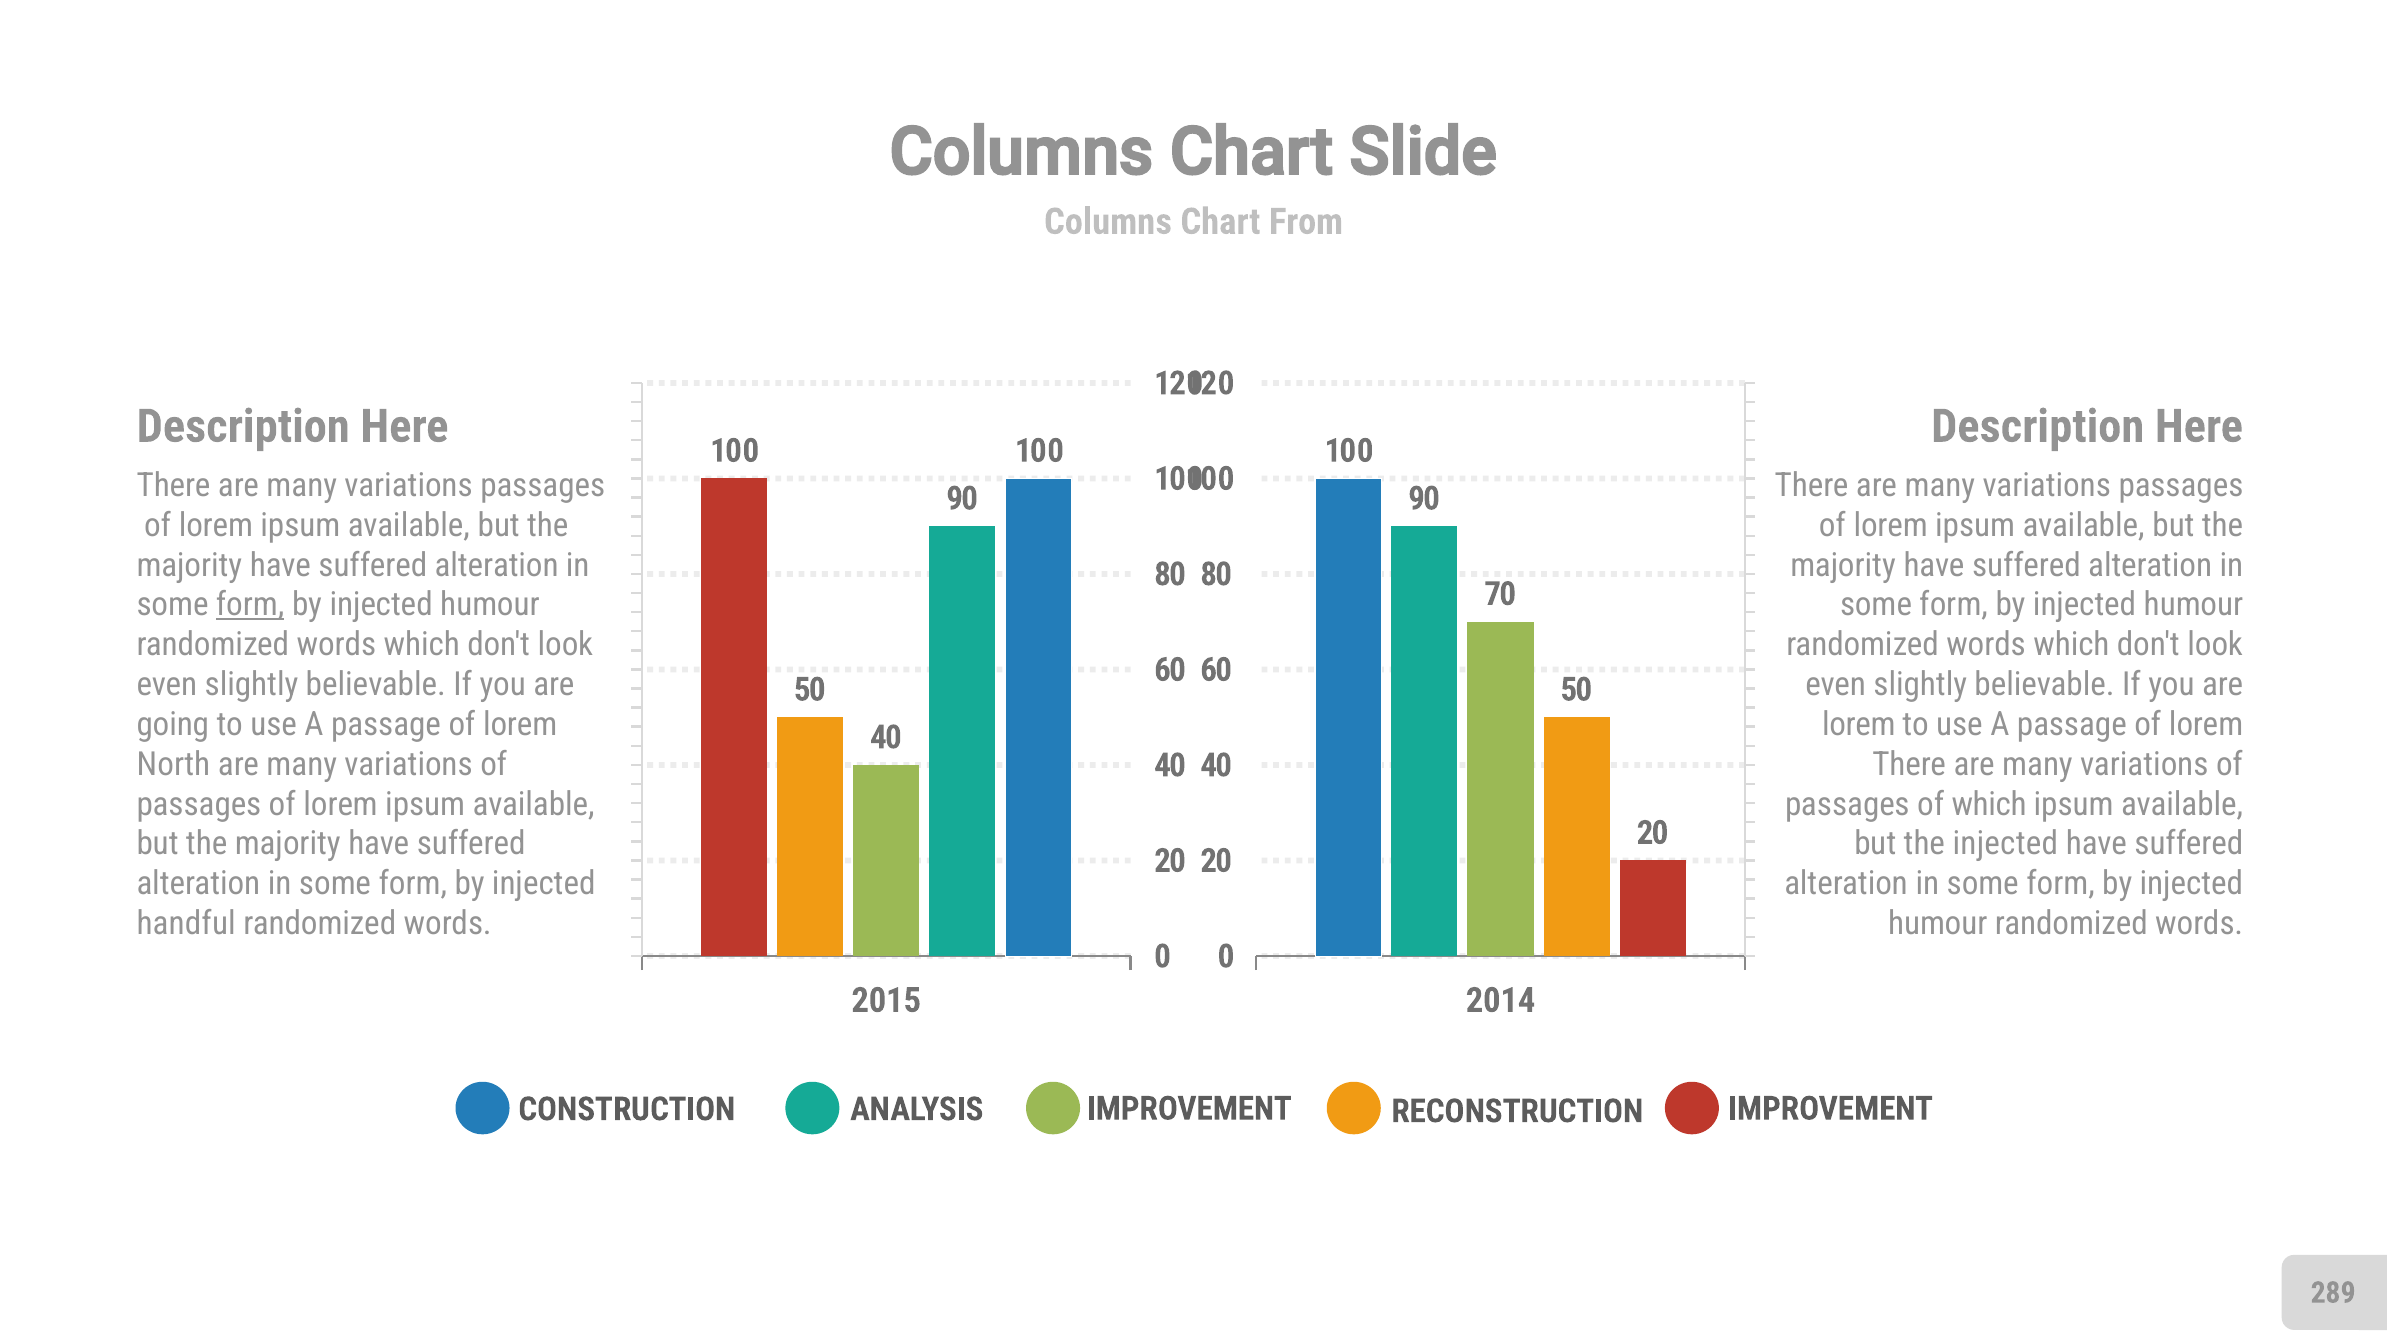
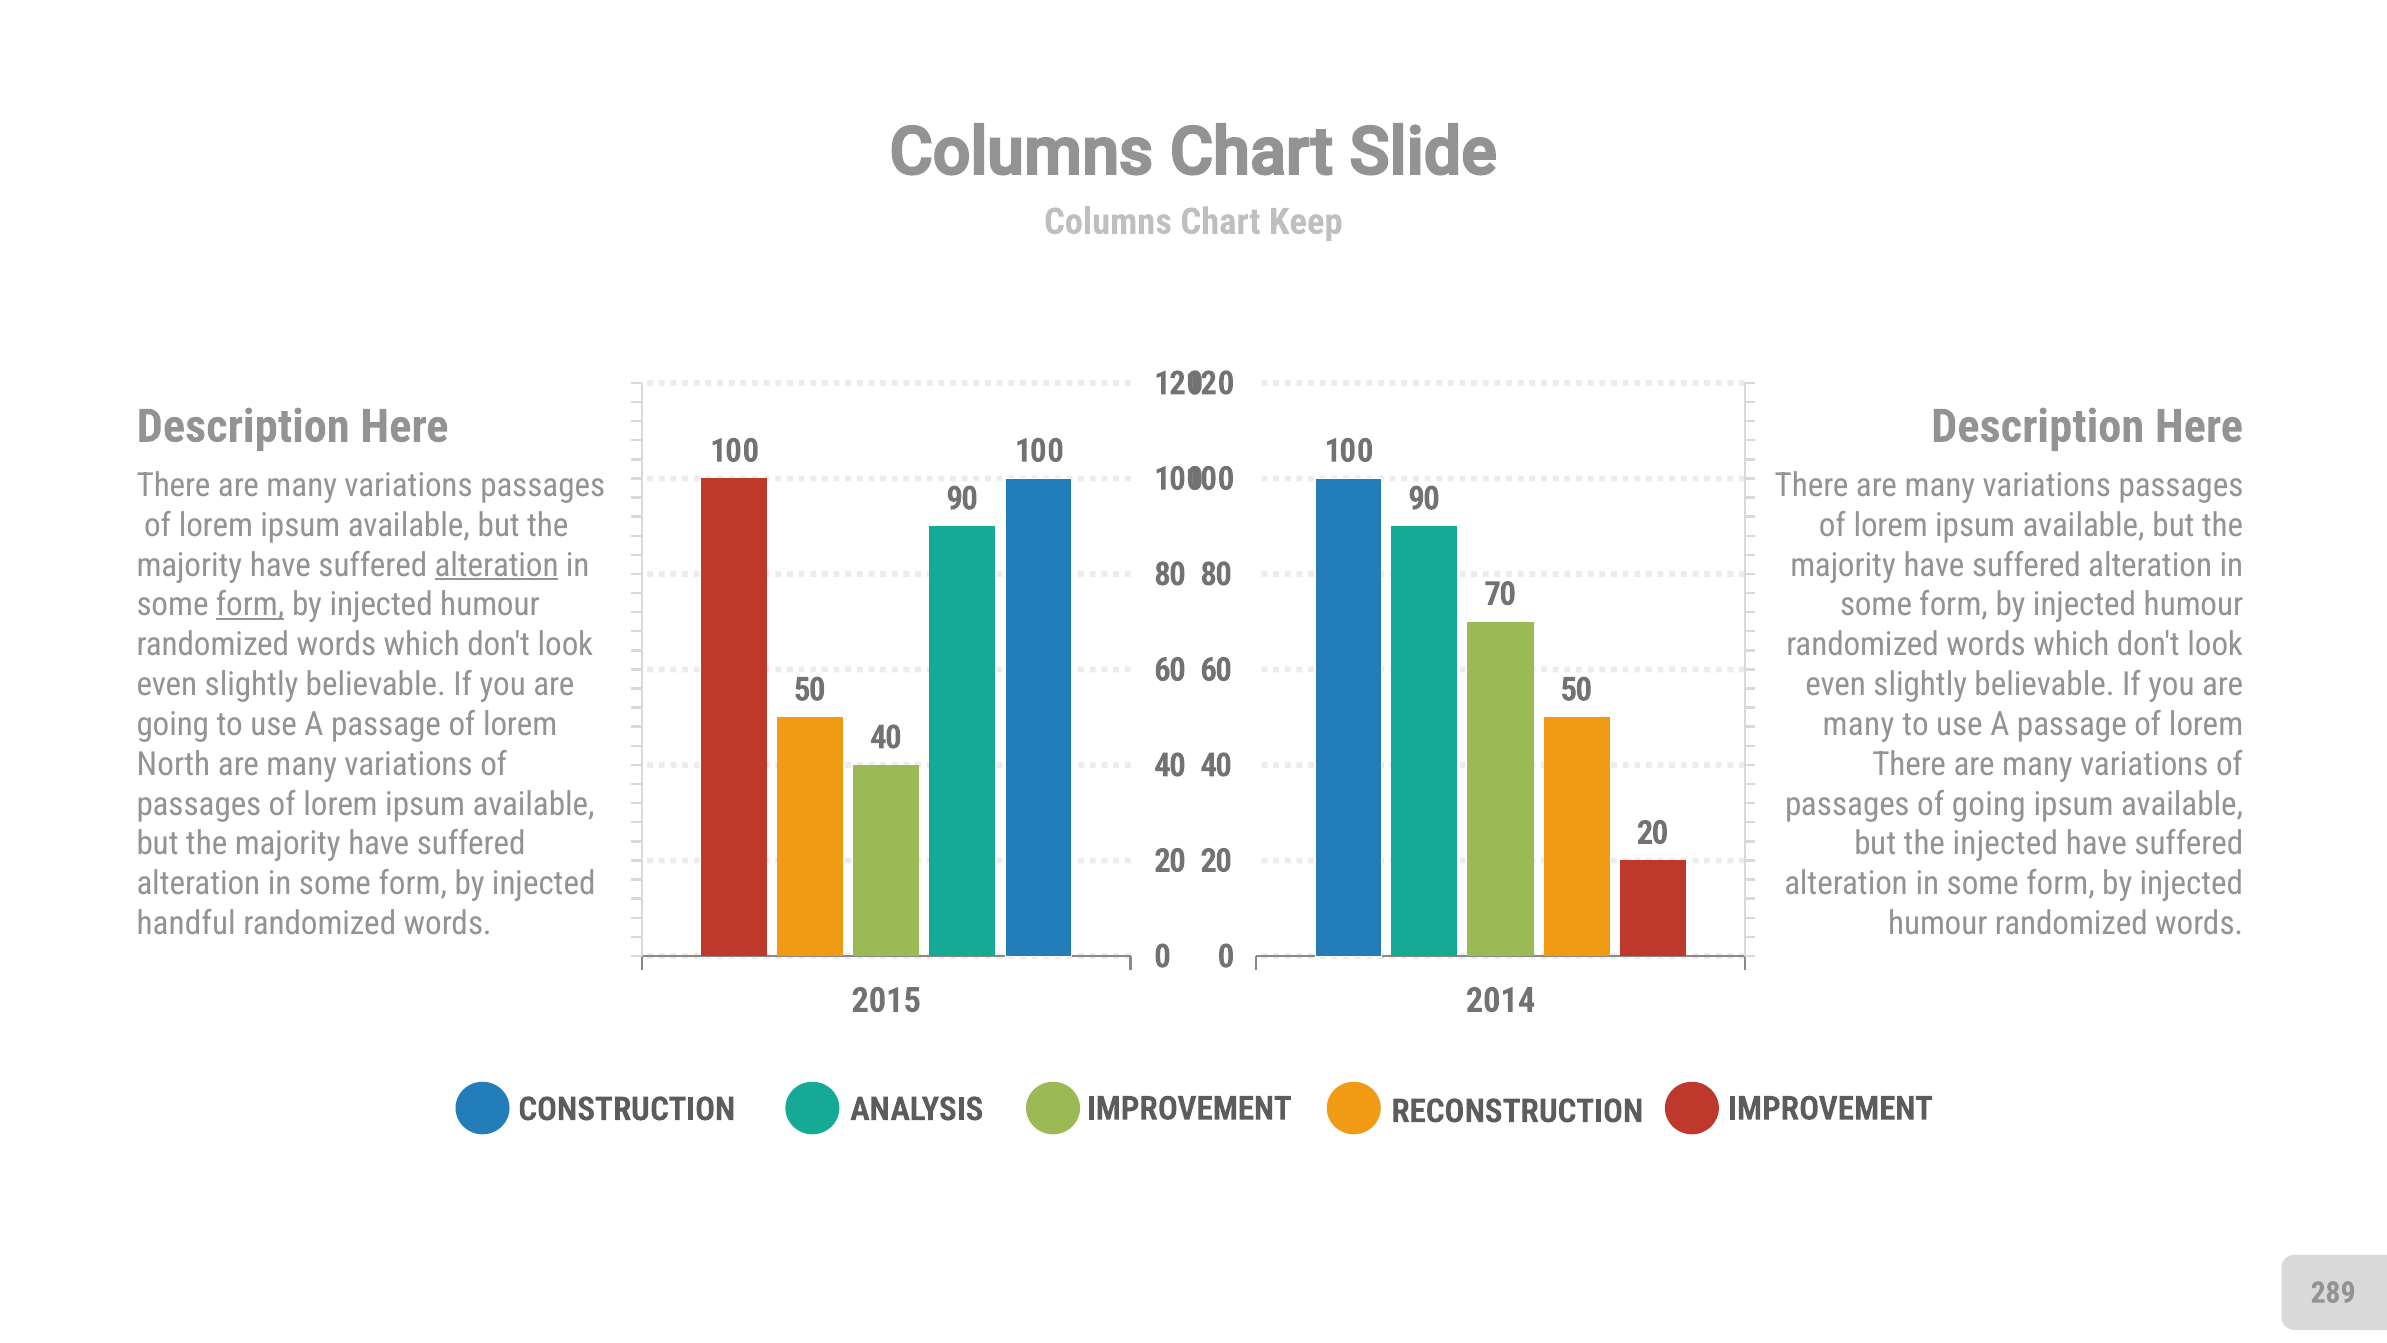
From: From -> Keep
alteration at (497, 565) underline: none -> present
lorem at (1859, 724): lorem -> many
of which: which -> going
